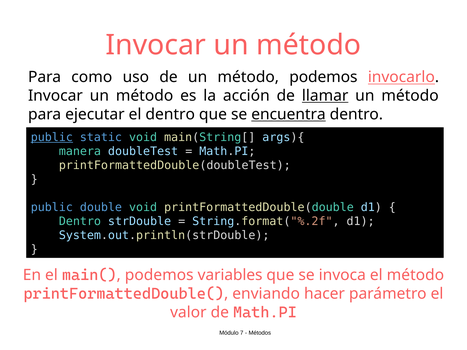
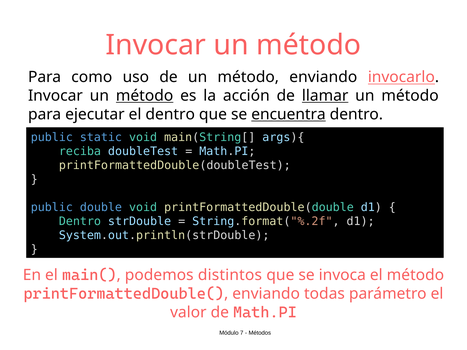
método podemos: podemos -> enviando
método at (145, 96) underline: none -> present
public at (52, 138) underline: present -> none
manera: manera -> reciba
variables: variables -> distintos
hacer: hacer -> todas
